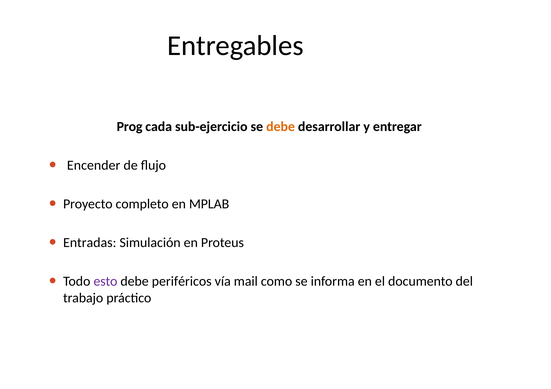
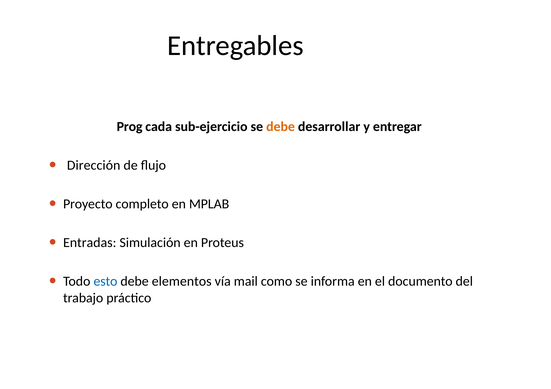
Encender: Encender -> Dirección
esto colour: purple -> blue
periféricos: periféricos -> elementos
